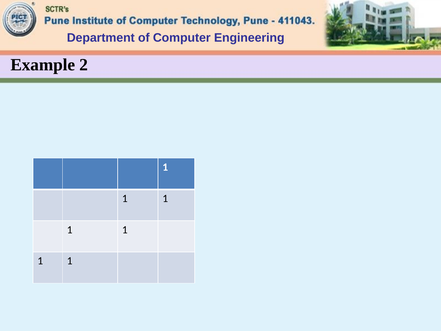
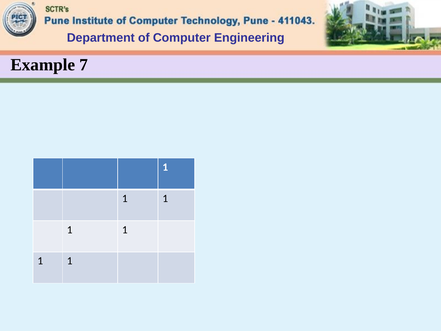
2: 2 -> 7
